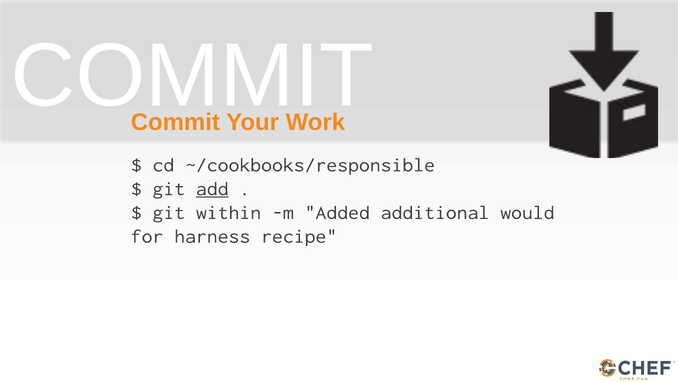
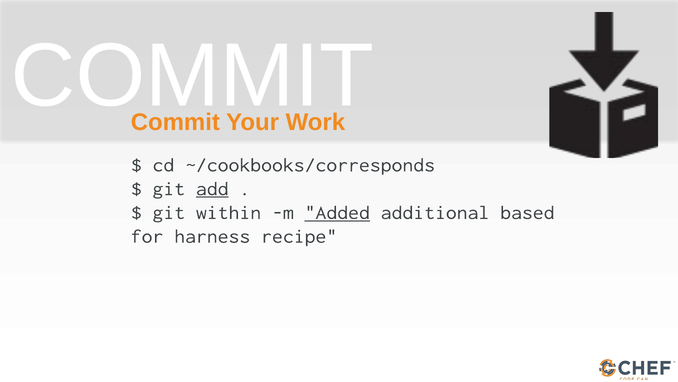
~/cookbooks/responsible: ~/cookbooks/responsible -> ~/cookbooks/corresponds
Added underline: none -> present
would: would -> based
